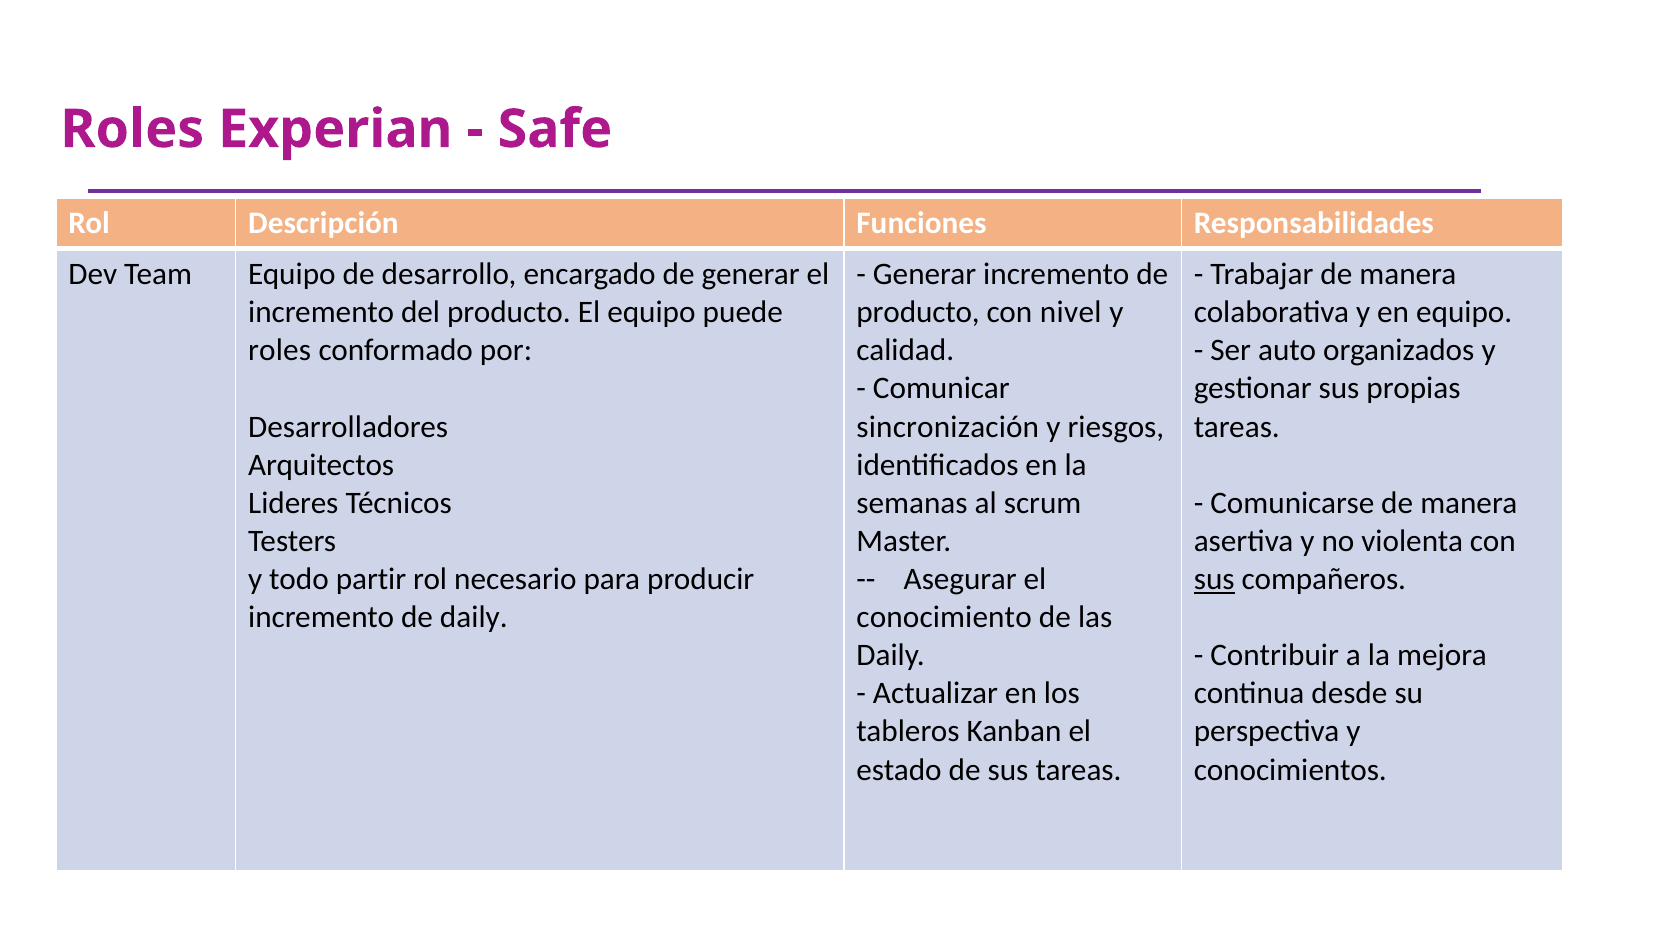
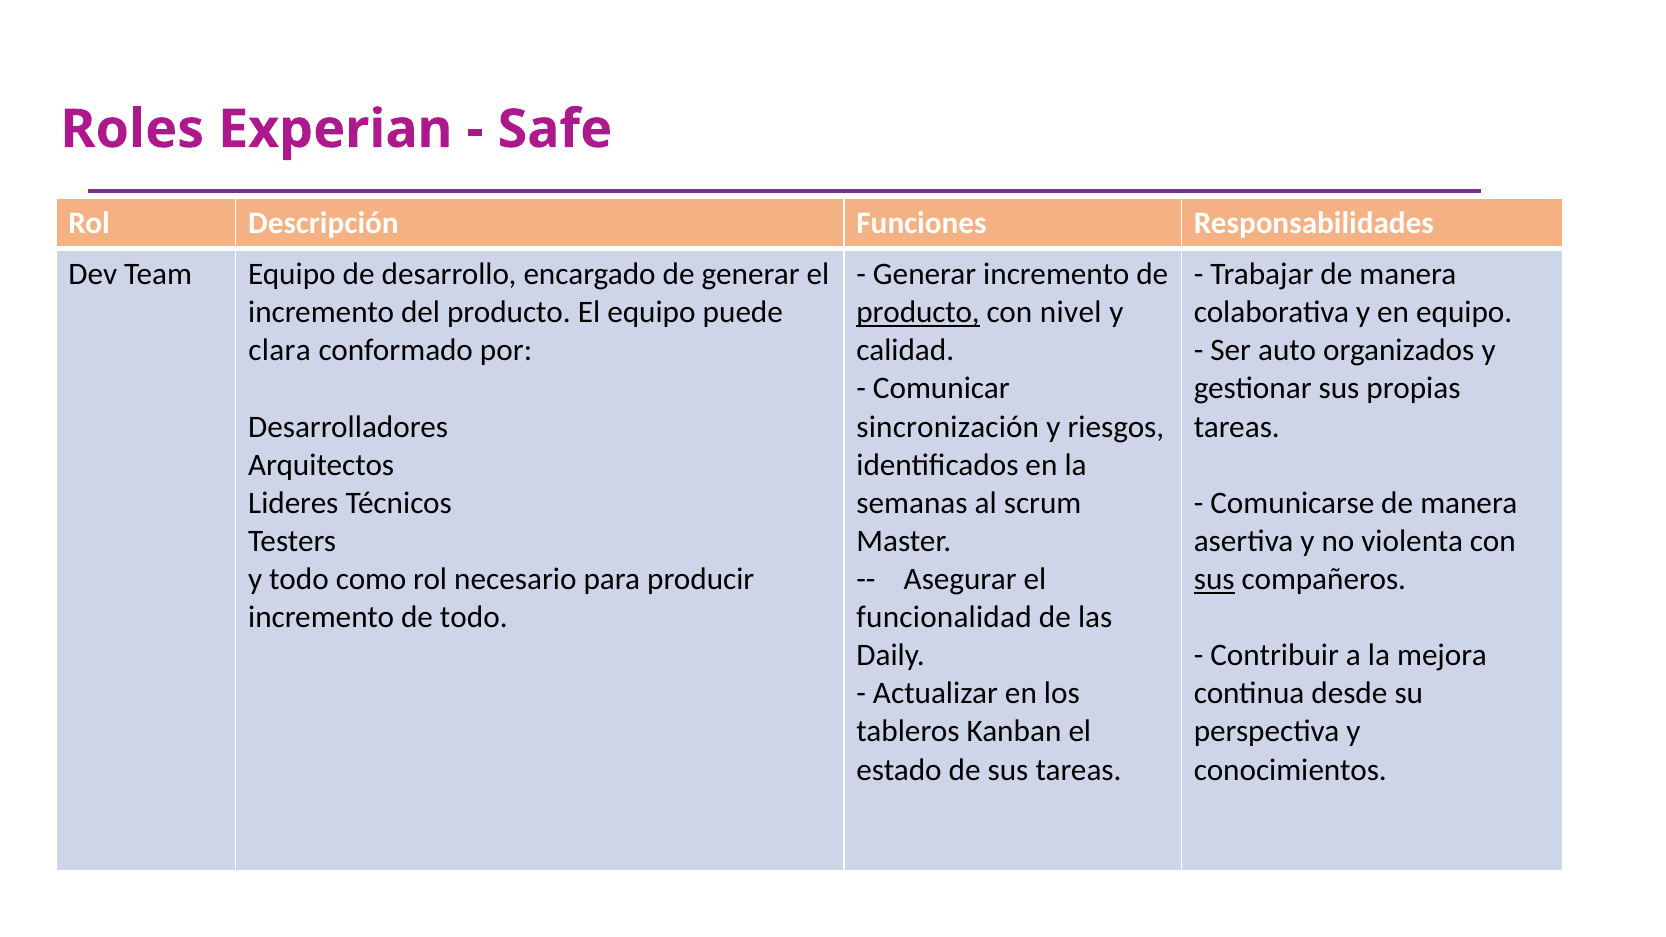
producto at (918, 312) underline: none -> present
roles at (280, 351): roles -> clara
partir: partir -> como
de daily: daily -> todo
conocimiento: conocimiento -> funcionalidad
